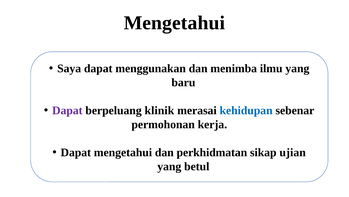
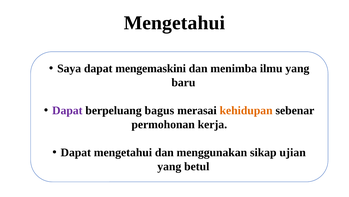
menggunakan: menggunakan -> mengemaskini
klinik: klinik -> bagus
kehidupan colour: blue -> orange
perkhidmatan: perkhidmatan -> menggunakan
